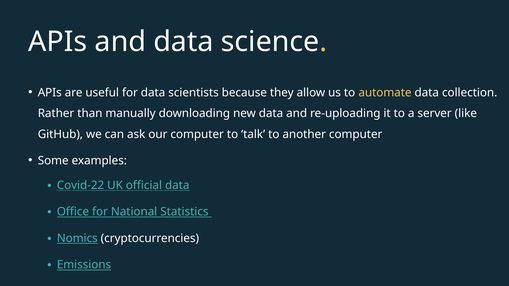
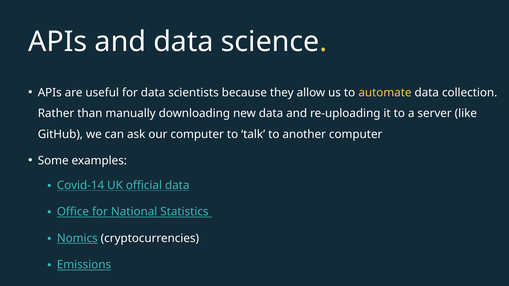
Covid-22: Covid-22 -> Covid-14
